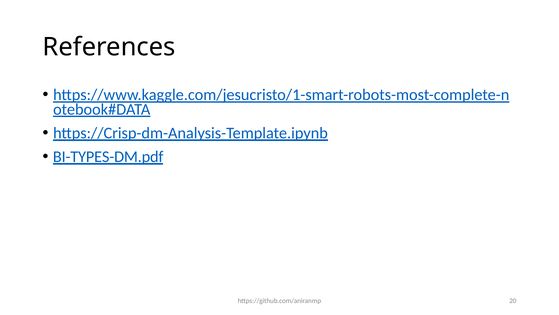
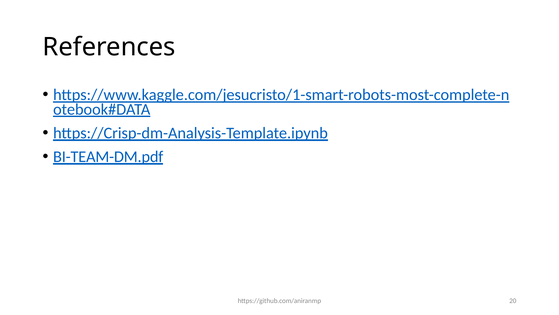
BI-TYPES-DM.pdf: BI-TYPES-DM.pdf -> BI-TEAM-DM.pdf
